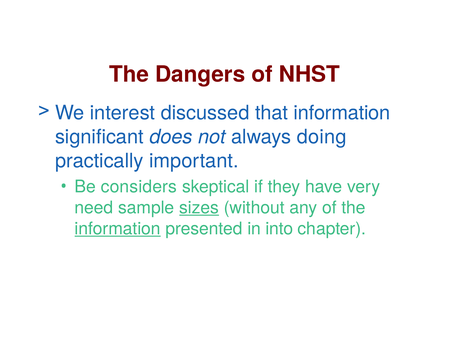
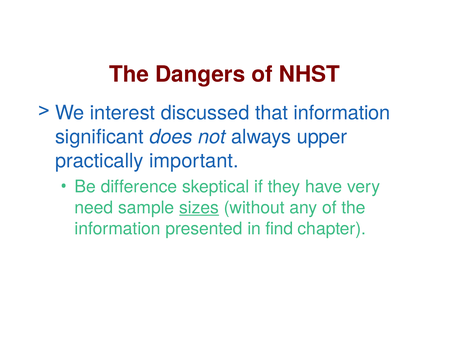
doing: doing -> upper
considers: considers -> difference
information at (118, 229) underline: present -> none
into: into -> find
